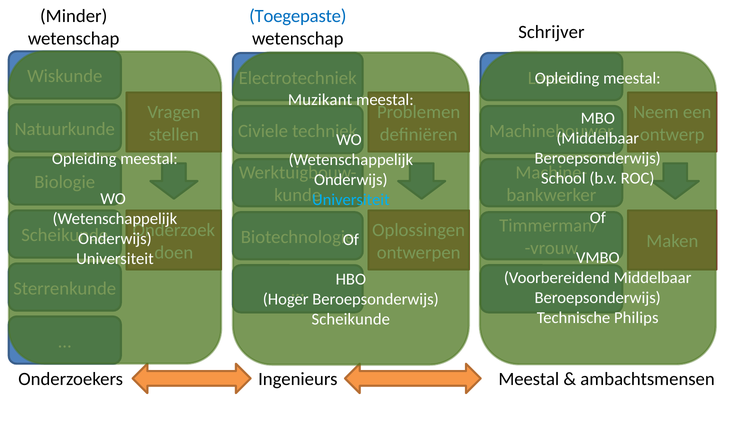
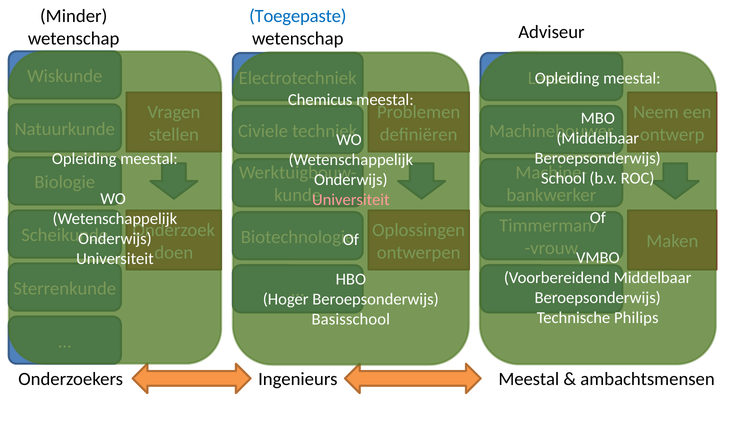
Schrijver: Schrijver -> Adviseur
Muzikant: Muzikant -> Chemicus
Universiteit at (351, 200) colour: light blue -> pink
Scheikunde at (351, 320): Scheikunde -> Basisschool
